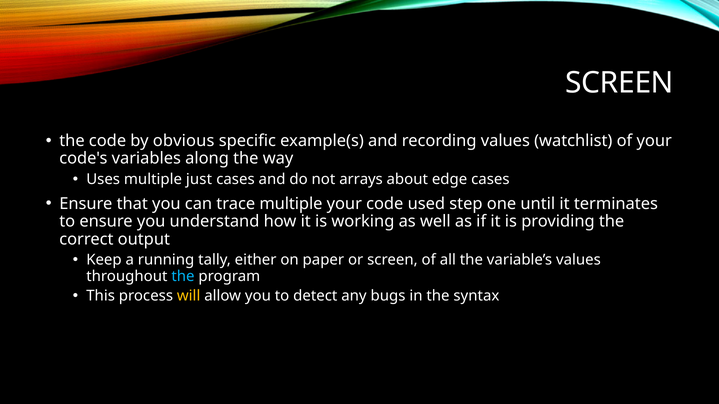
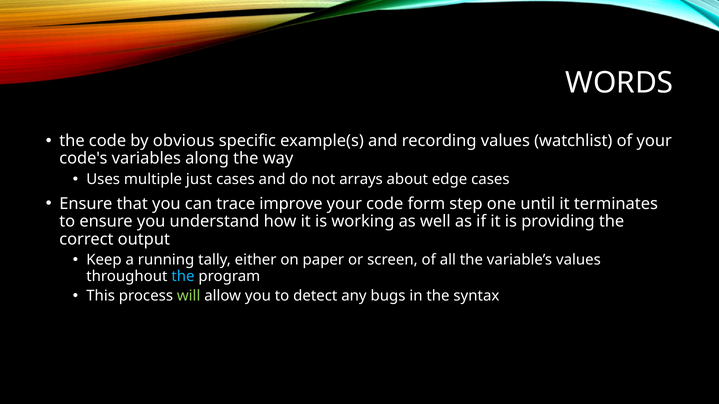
SCREEN at (619, 83): SCREEN -> WORDS
trace multiple: multiple -> improve
used: used -> form
will colour: yellow -> light green
